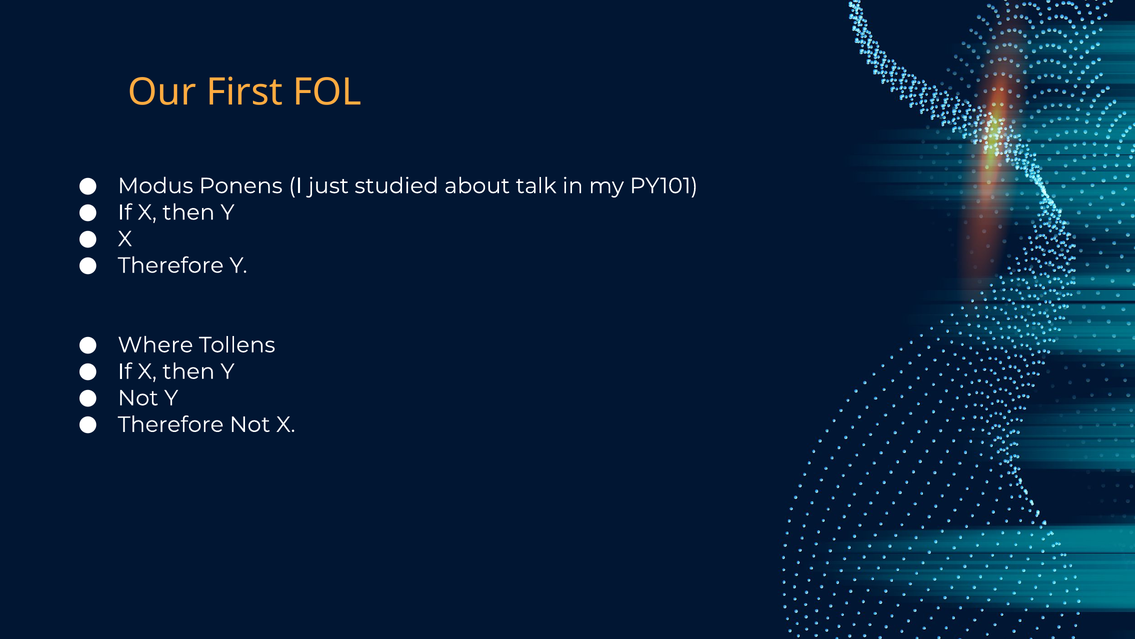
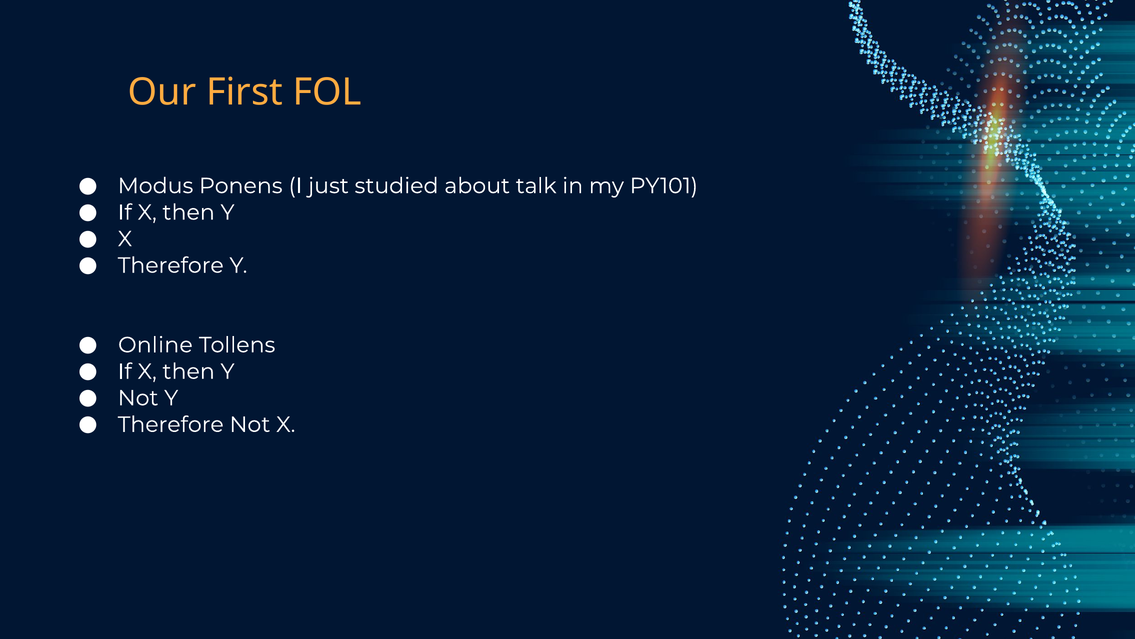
Where: Where -> Online
